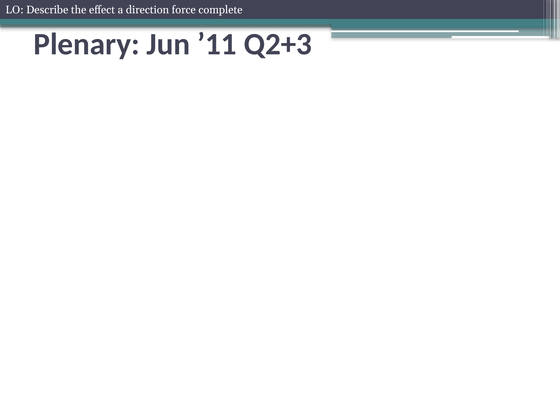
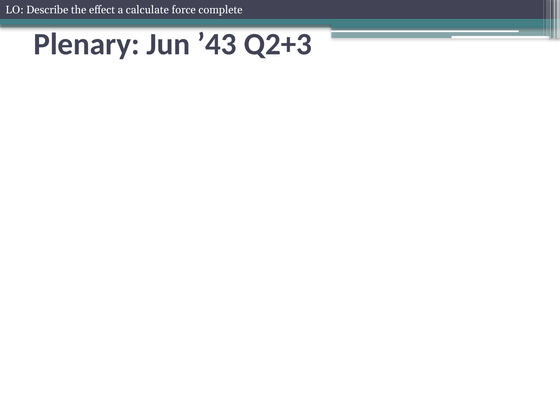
direction: direction -> calculate
’11: ’11 -> ’43
